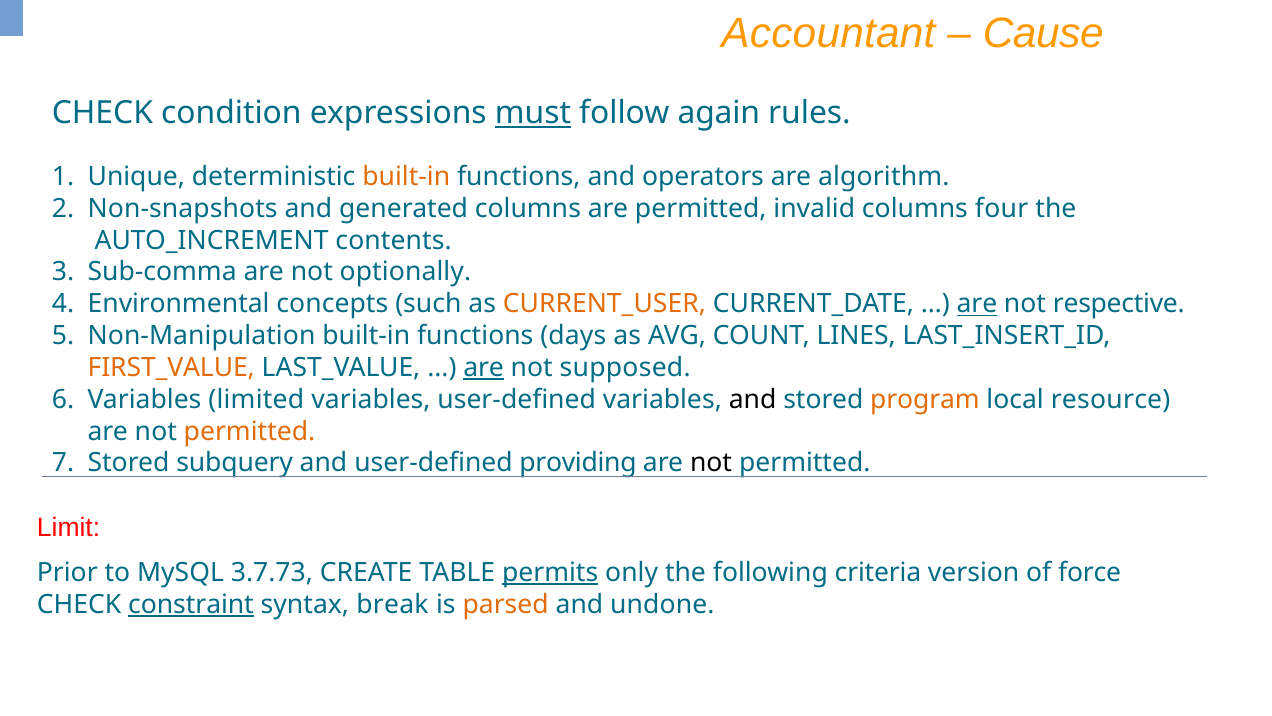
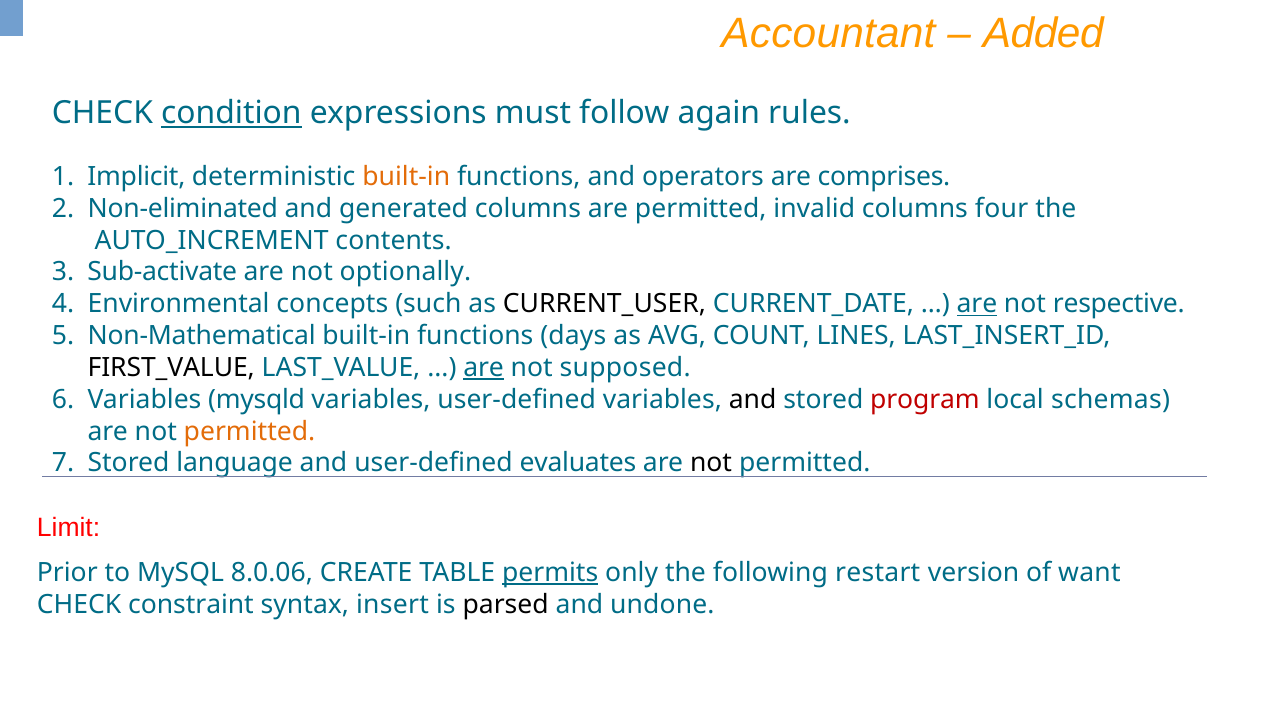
Cause: Cause -> Added
condition underline: none -> present
must underline: present -> none
Unique: Unique -> Implicit
algorithm: algorithm -> comprises
Non-snapshots: Non-snapshots -> Non-eliminated
Sub-comma: Sub-comma -> Sub-activate
CURRENT_USER colour: orange -> black
Non-Manipulation: Non-Manipulation -> Non-Mathematical
FIRST_VALUE colour: orange -> black
limited: limited -> mysqld
program colour: orange -> red
resource: resource -> schemas
subquery: subquery -> language
providing: providing -> evaluates
3.7.73: 3.7.73 -> 8.0.06
criteria: criteria -> restart
force: force -> want
constraint underline: present -> none
break: break -> insert
parsed colour: orange -> black
